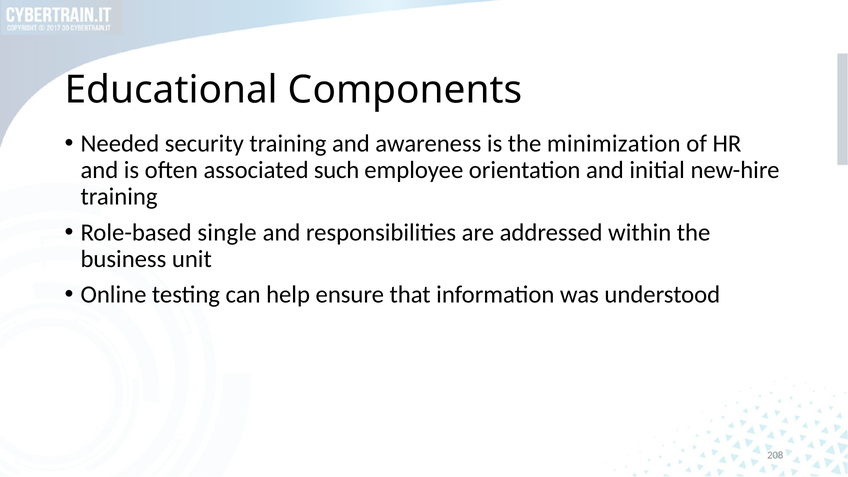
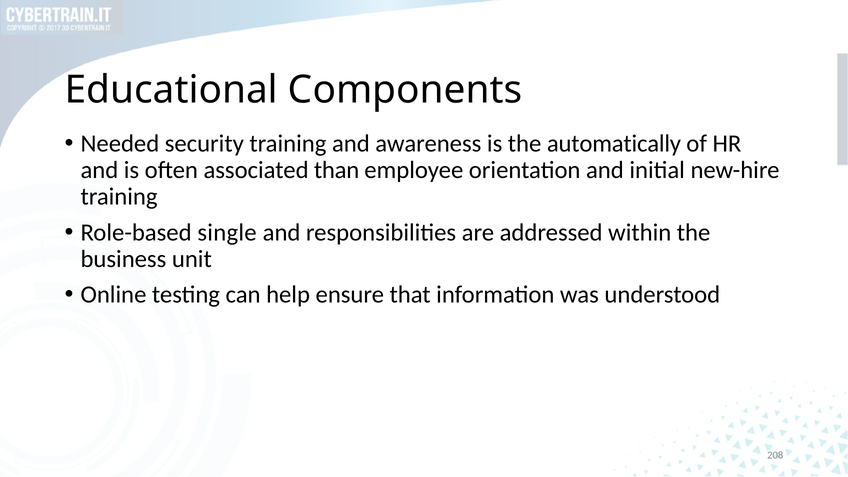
minimization: minimization -> automatically
such: such -> than
